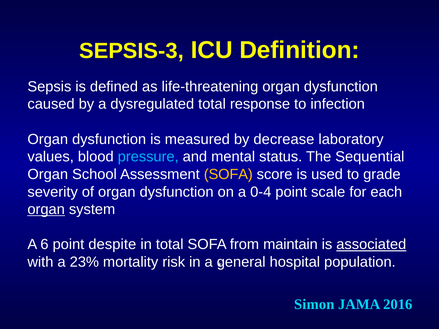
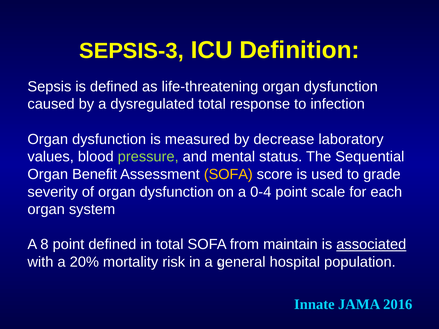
pressure colour: light blue -> light green
School: School -> Benefit
organ at (46, 210) underline: present -> none
6: 6 -> 8
point despite: despite -> defined
23%: 23% -> 20%
Simon: Simon -> Innate
